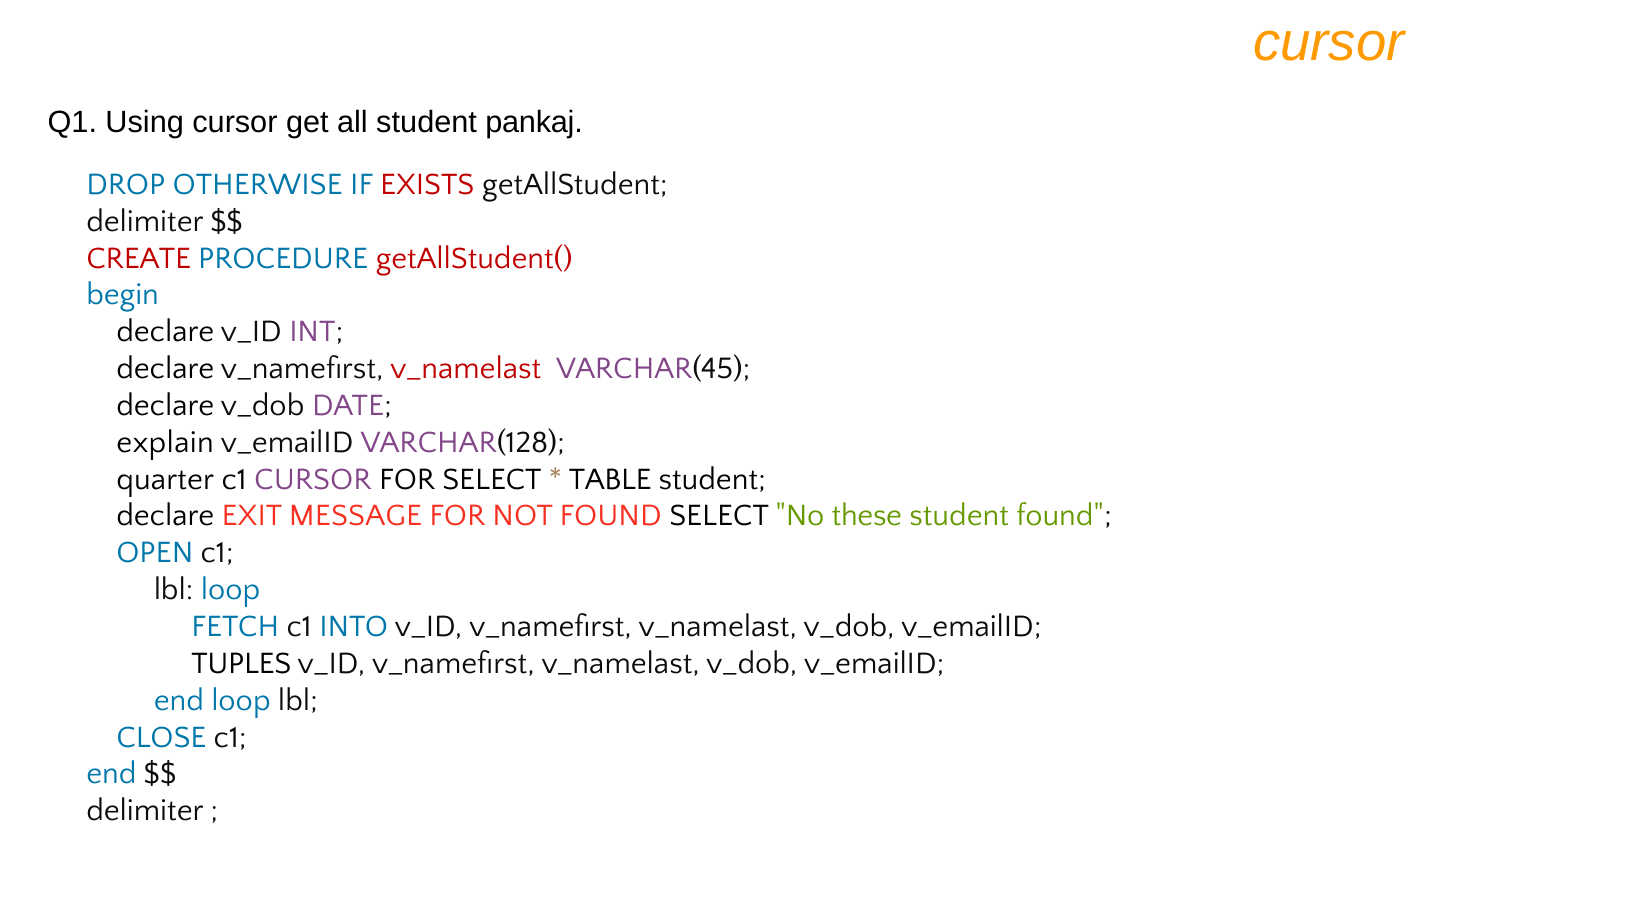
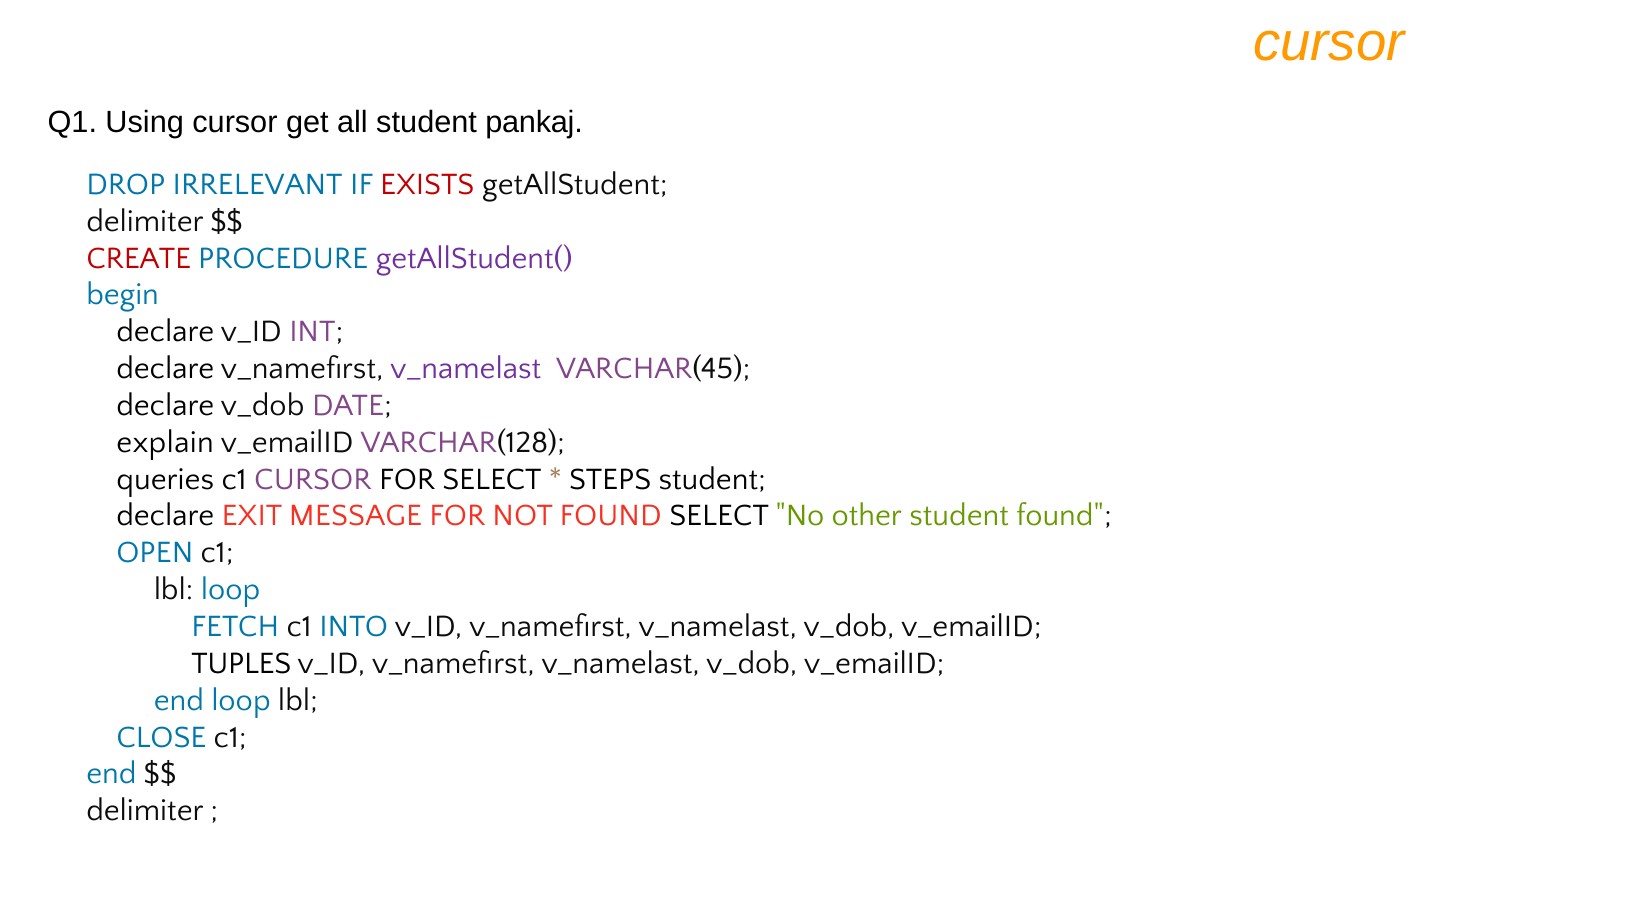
OTHERWISE: OTHERWISE -> IRRELEVANT
getAllStudent( colour: red -> purple
v_namelast at (466, 368) colour: red -> purple
quarter: quarter -> queries
TABLE: TABLE -> STEPS
these: these -> other
